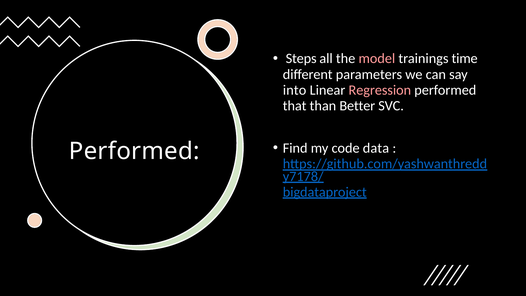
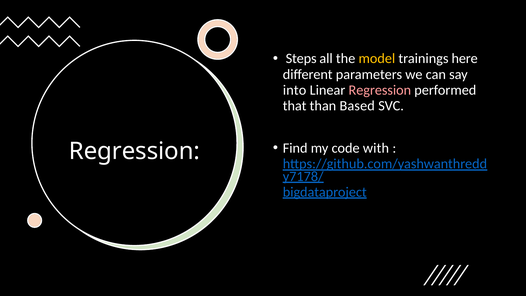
model colour: pink -> yellow
time: time -> here
Better: Better -> Based
data: data -> with
Performed at (134, 151): Performed -> Regression
